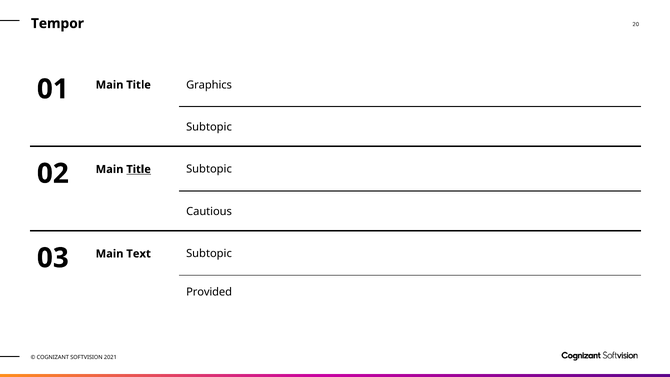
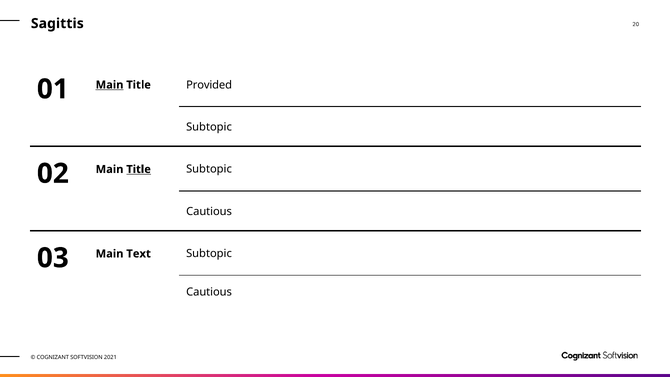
Tempor: Tempor -> Sagittis
Main at (110, 85) underline: none -> present
Graphics: Graphics -> Provided
Provided at (209, 292): Provided -> Cautious
